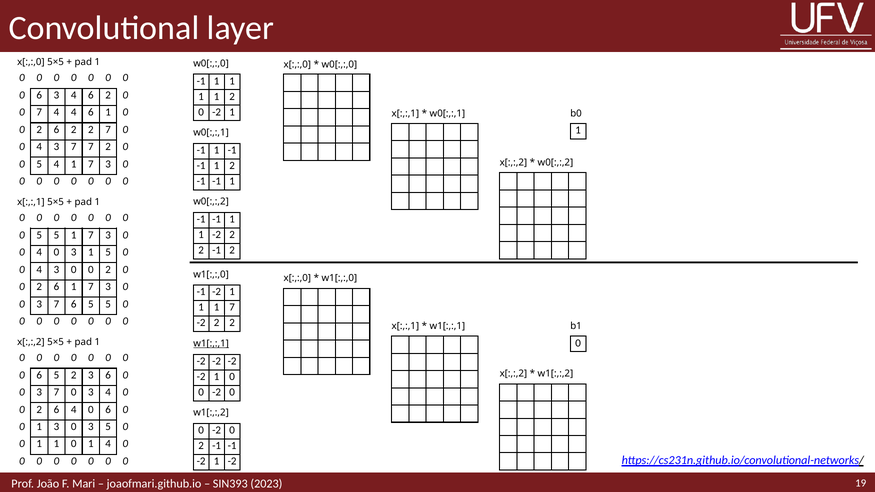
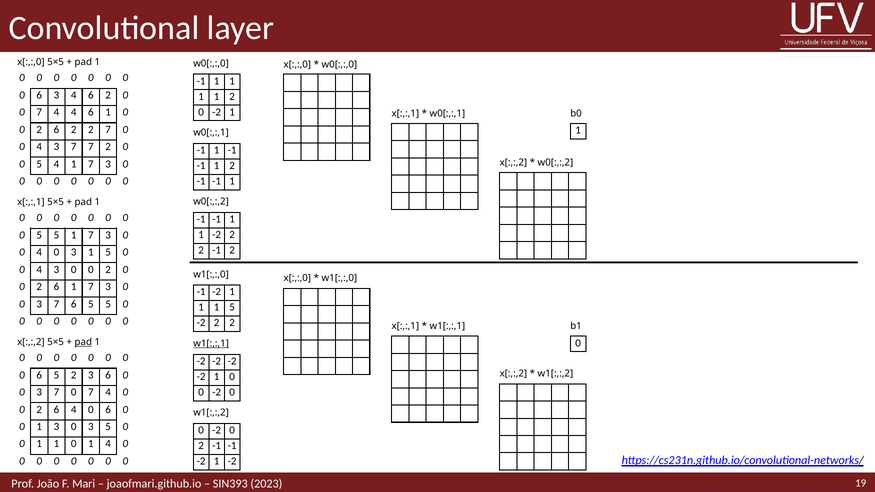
1 1 7: 7 -> 5
pad at (83, 342) underline: none -> present
7 0 3: 3 -> 7
